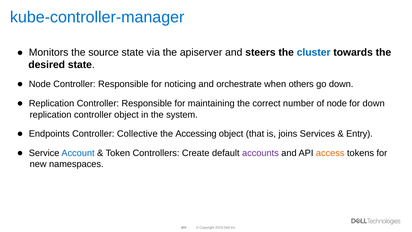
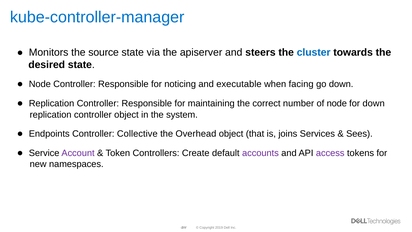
orchestrate: orchestrate -> executable
others: others -> facing
Accessing: Accessing -> Overhead
Entry: Entry -> Sees
Account colour: blue -> purple
access colour: orange -> purple
